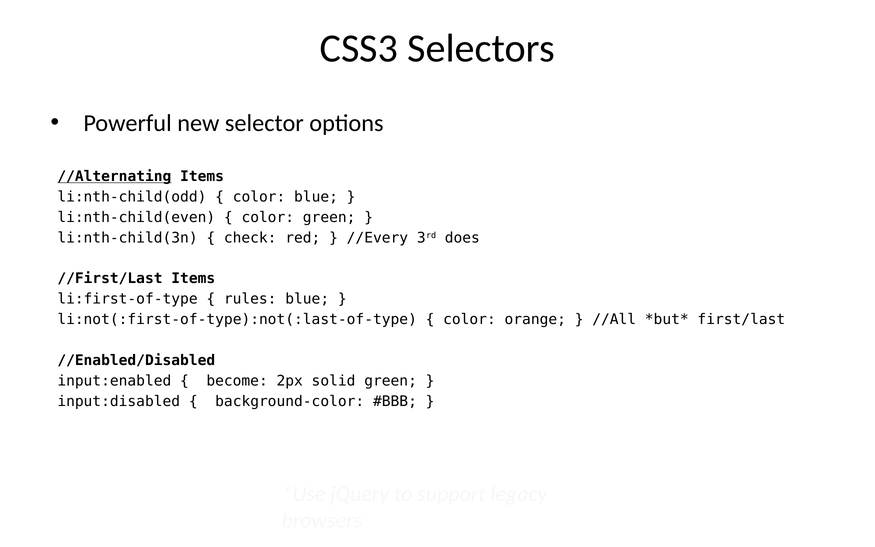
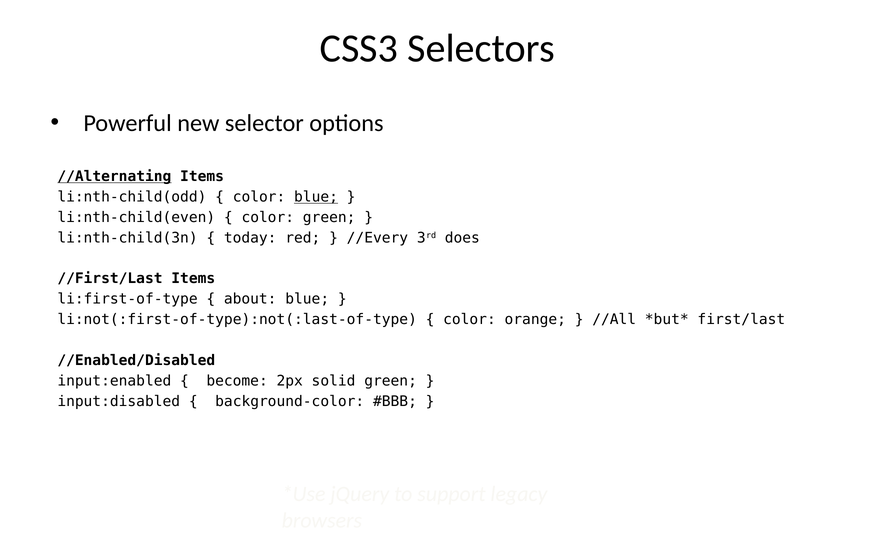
blue at (316, 197) underline: none -> present
check: check -> today
rules: rules -> about
